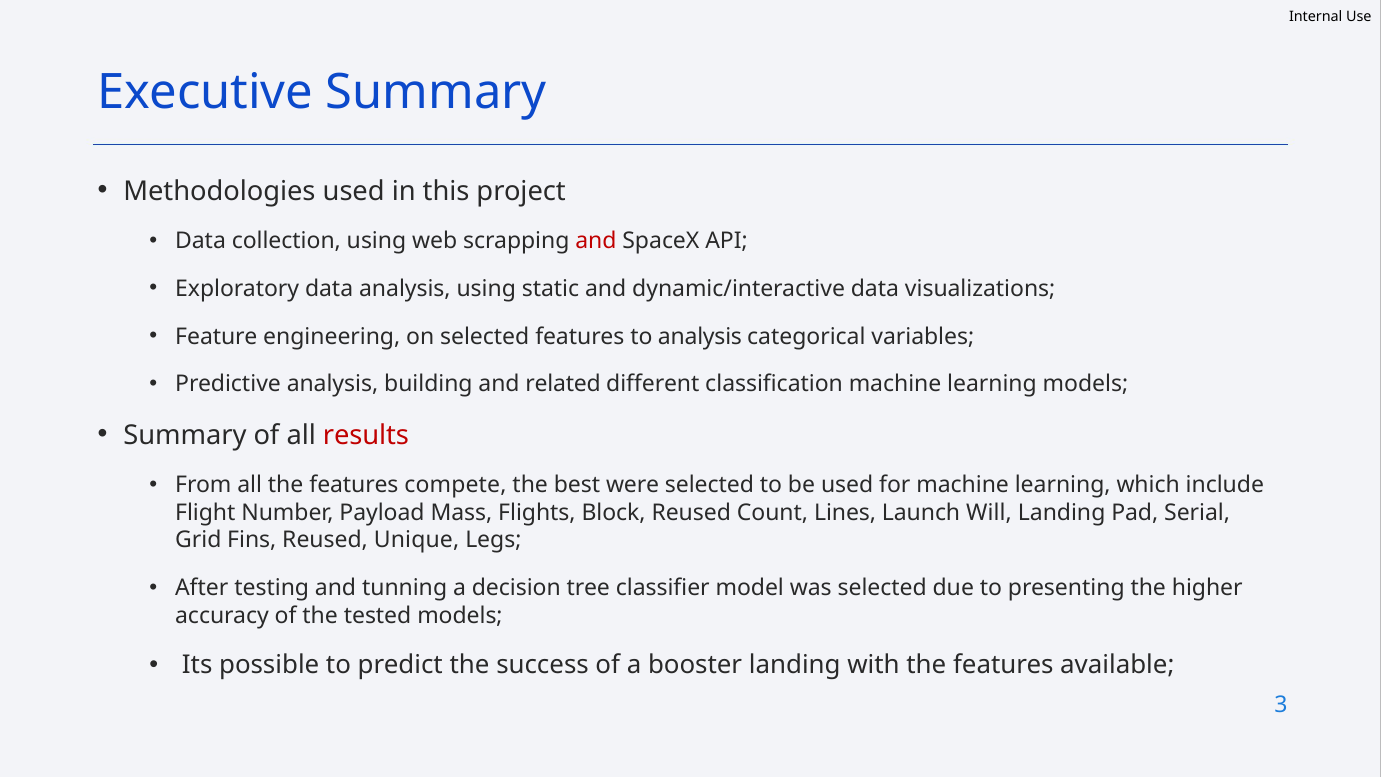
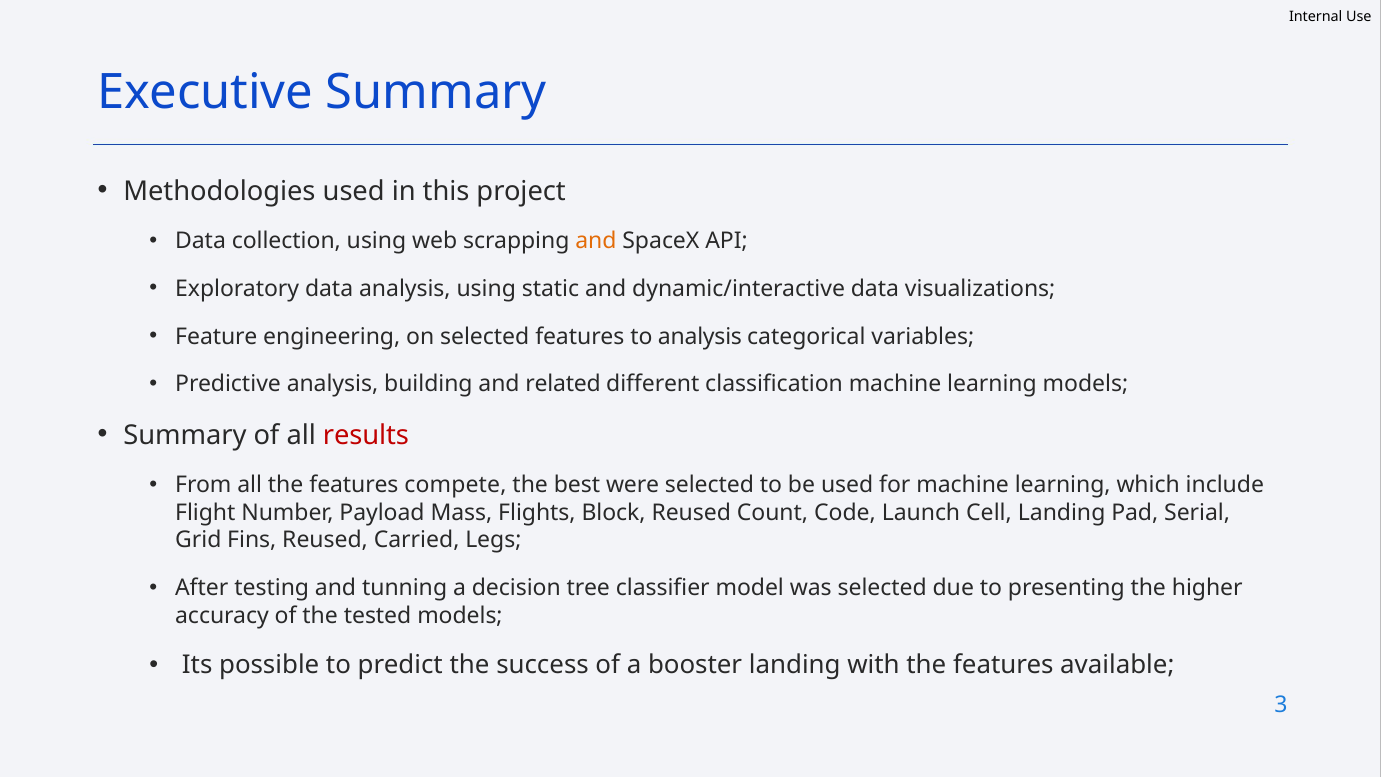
and at (596, 241) colour: red -> orange
Lines: Lines -> Code
Will: Will -> Cell
Unique: Unique -> Carried
